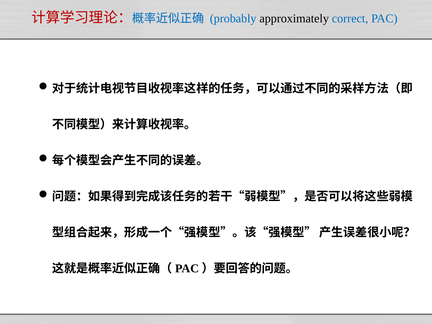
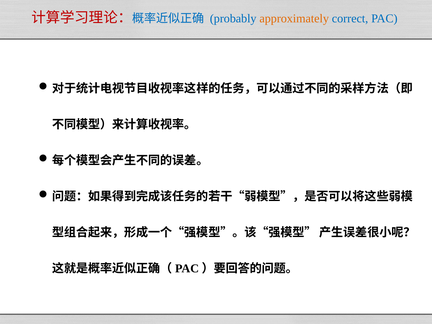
approximately colour: black -> orange
